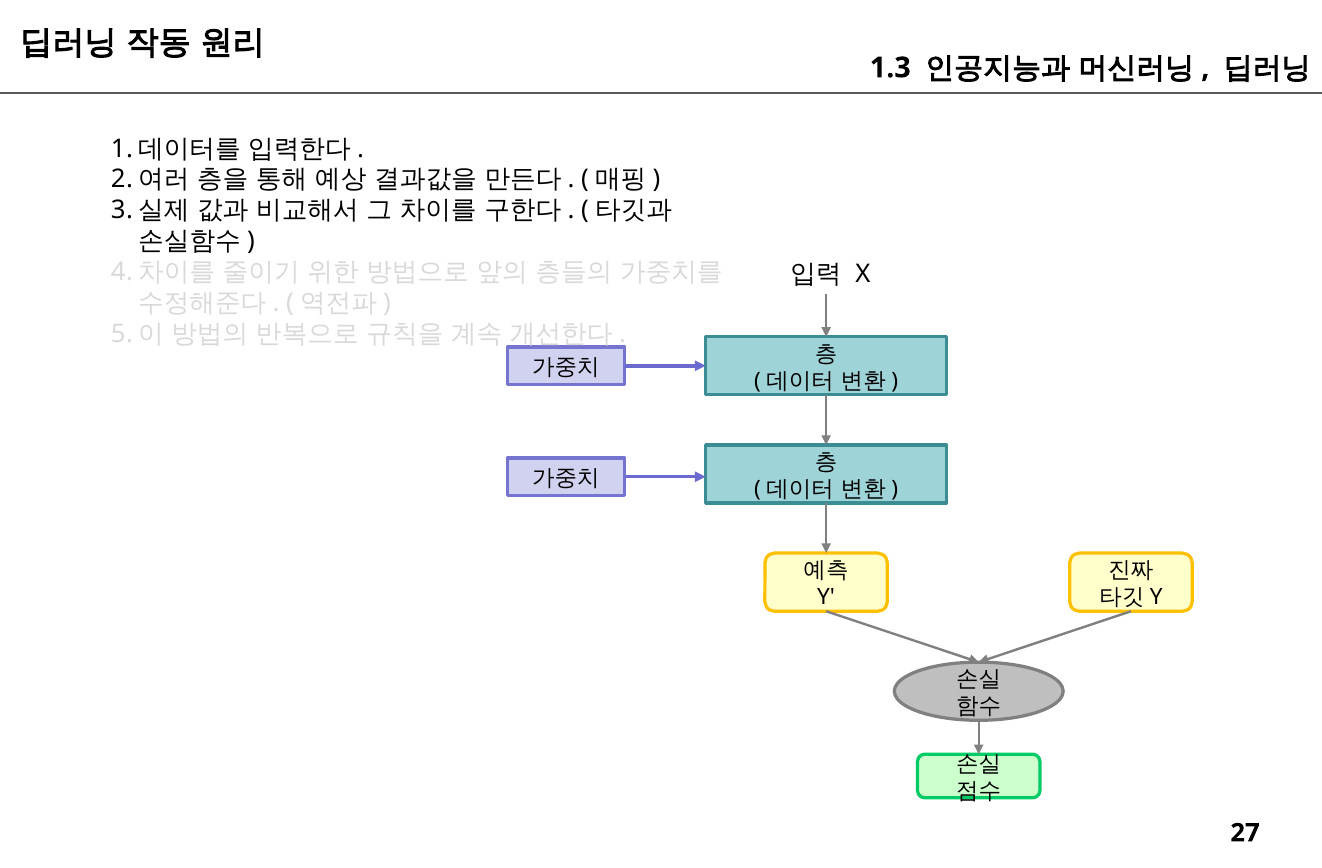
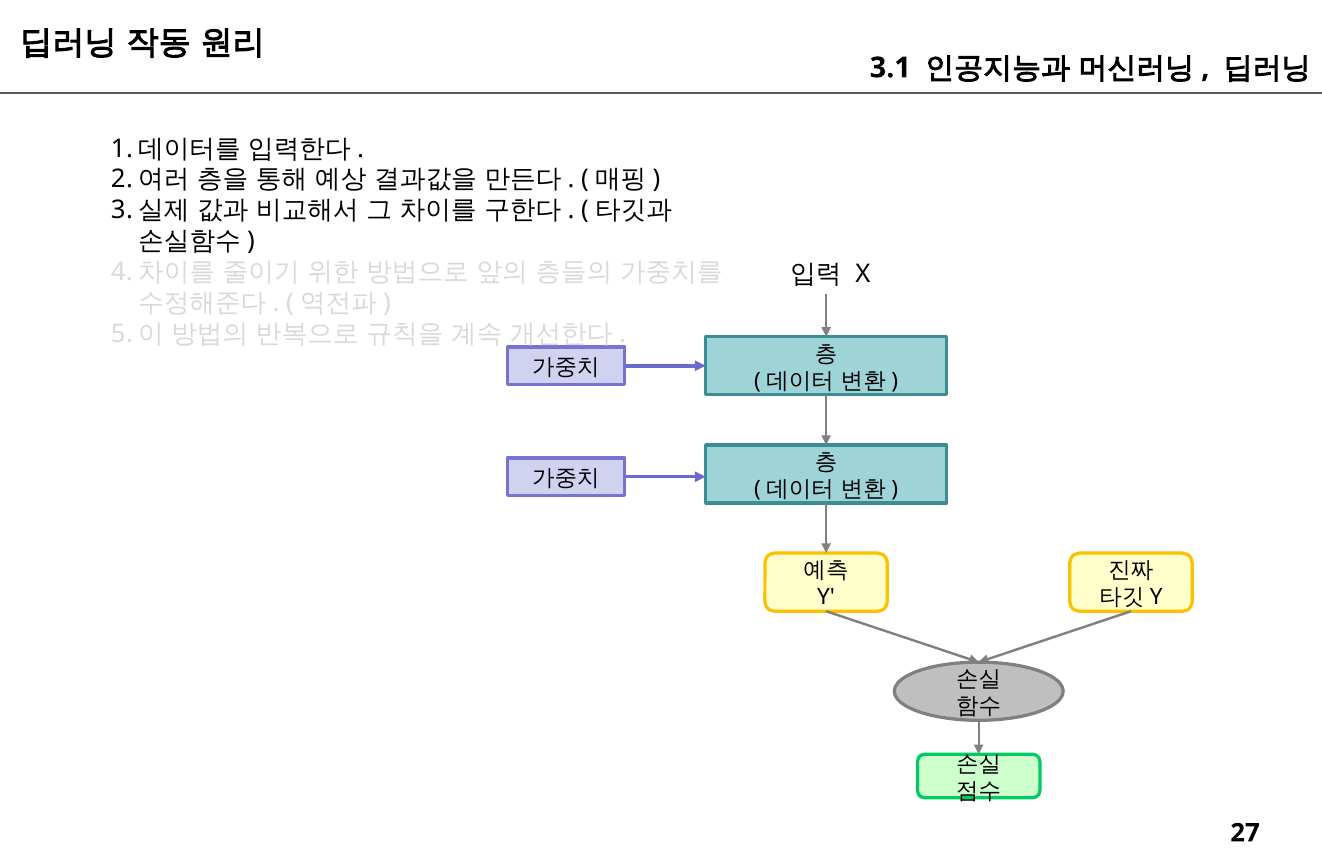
1.3: 1.3 -> 3.1
